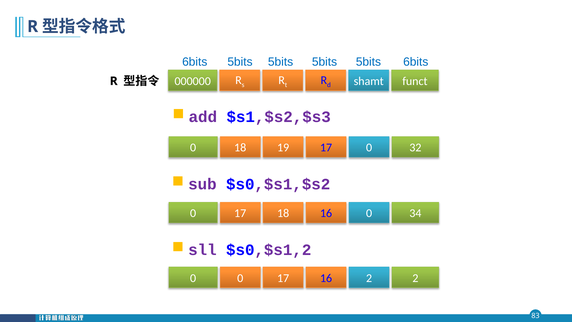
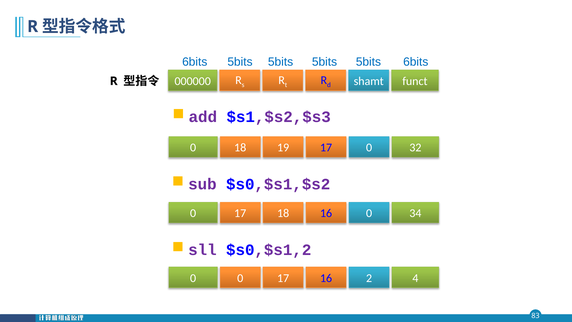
16 2: 2 -> 4
